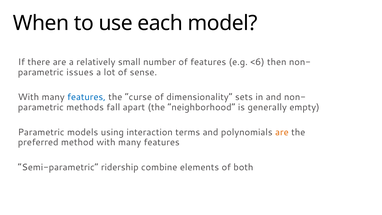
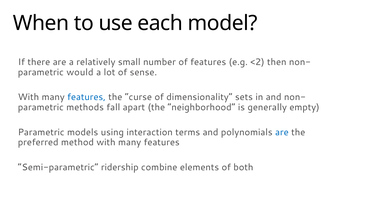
<6: <6 -> <2
issues: issues -> would
are at (282, 132) colour: orange -> blue
